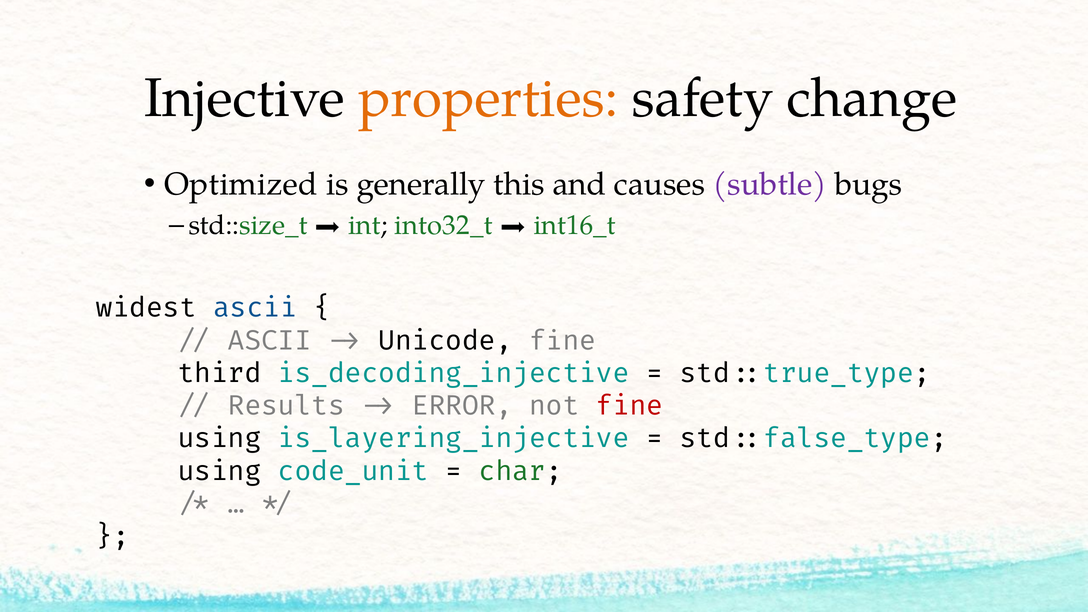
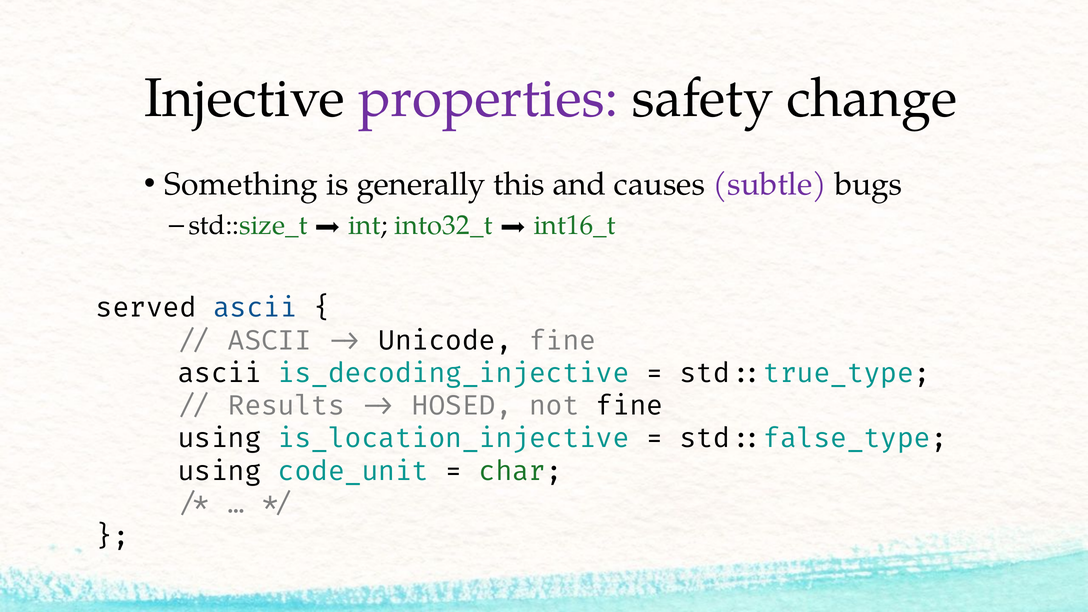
properties colour: orange -> purple
Optimized: Optimized -> Something
widest: widest -> served
third at (219, 373): third -> ascii
ERROR: ERROR -> HOSED
fine at (629, 406) colour: red -> black
is_layering_injective: is_layering_injective -> is_location_injective
